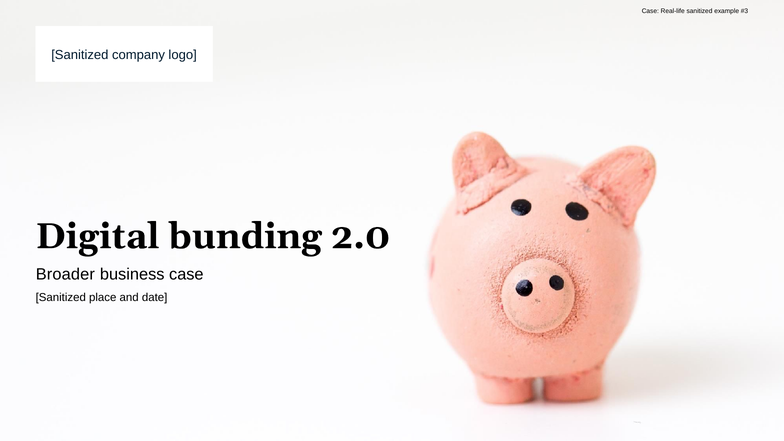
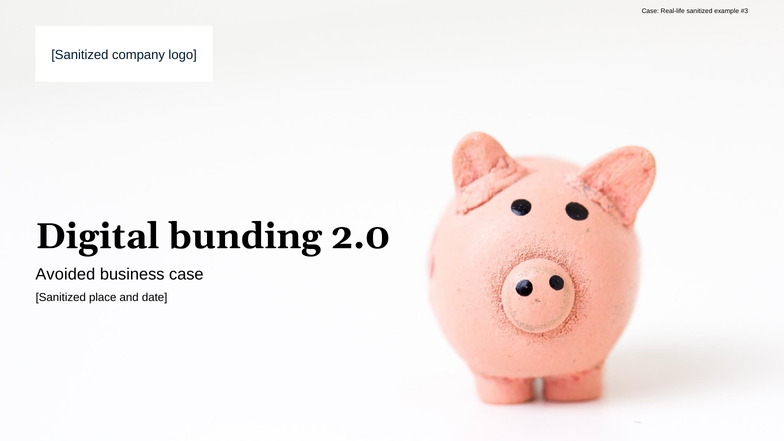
Broader: Broader -> Avoided
